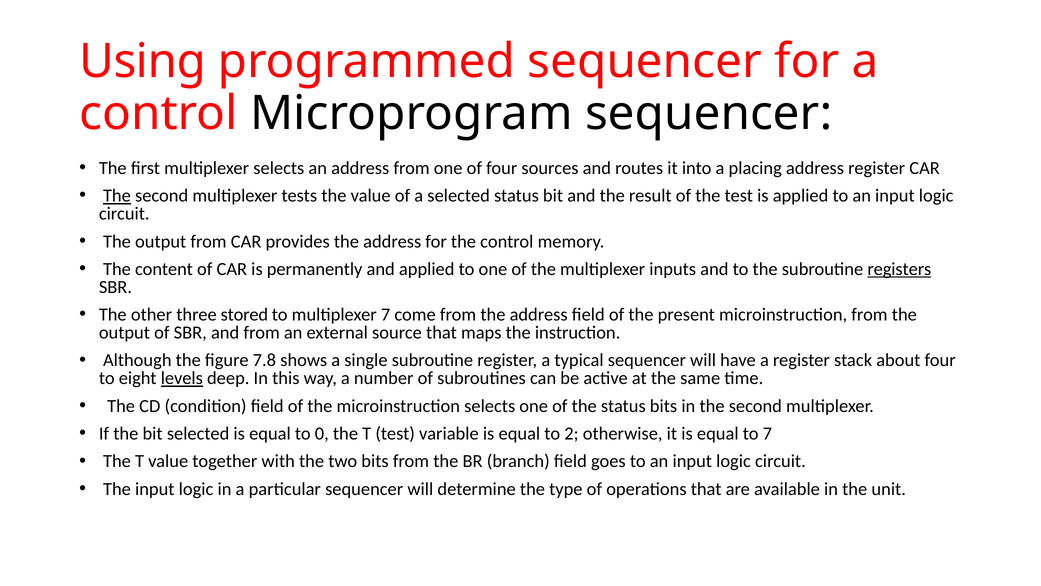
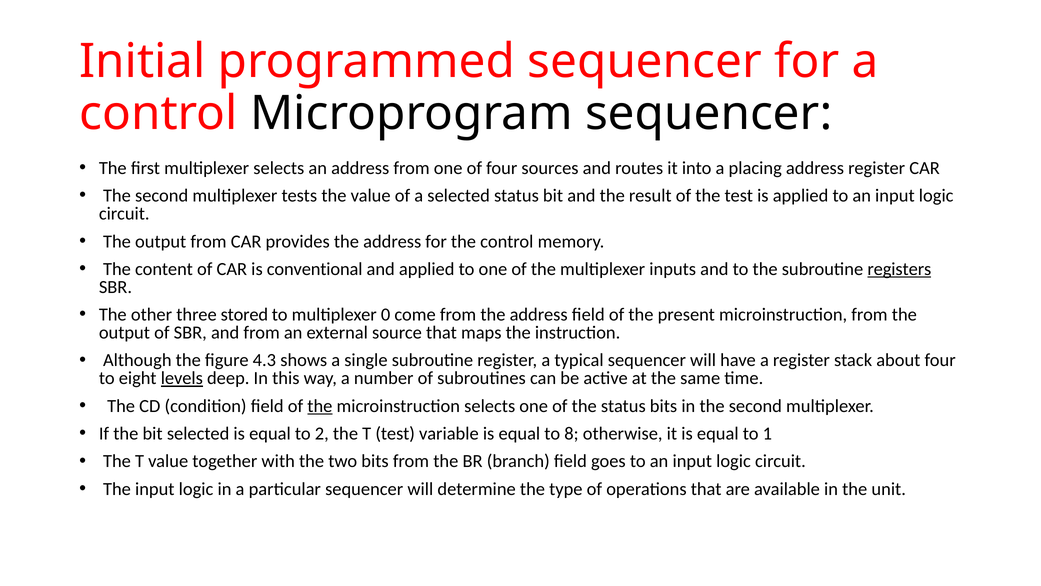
Using: Using -> Initial
The at (117, 196) underline: present -> none
permanently: permanently -> conventional
multiplexer 7: 7 -> 0
7.8: 7.8 -> 4.3
the at (320, 406) underline: none -> present
0: 0 -> 2
2: 2 -> 8
to 7: 7 -> 1
